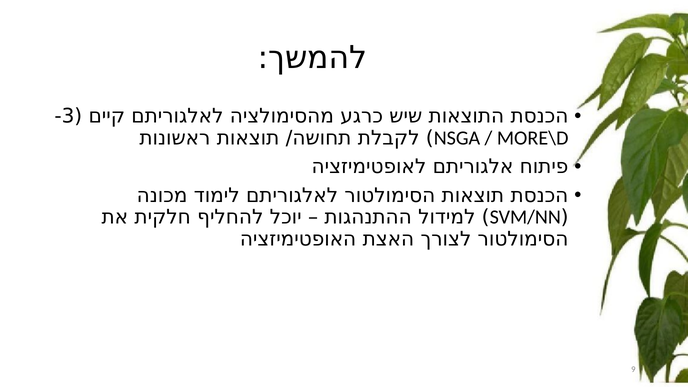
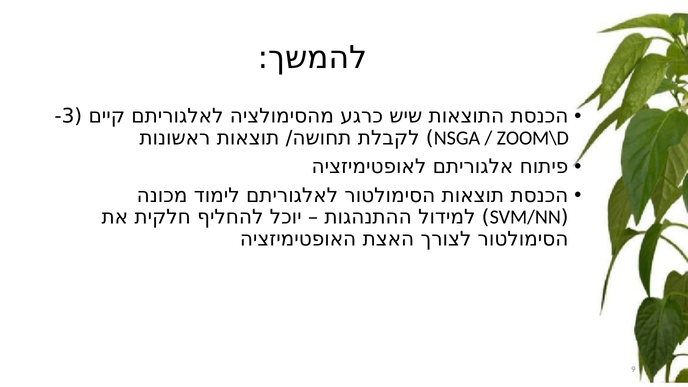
MORE\D: MORE\D -> ZOOM\D
